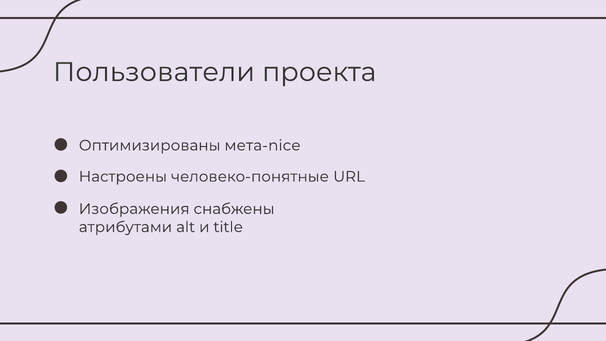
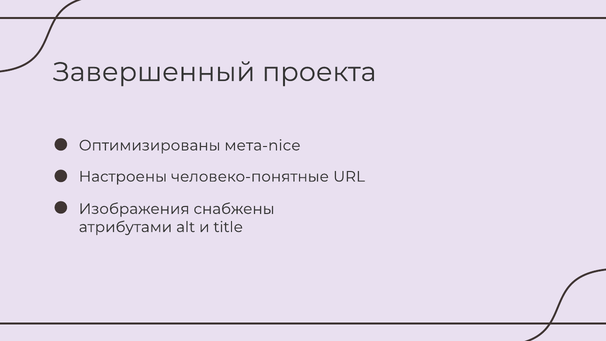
Пользователи: Пользователи -> Завершенный
